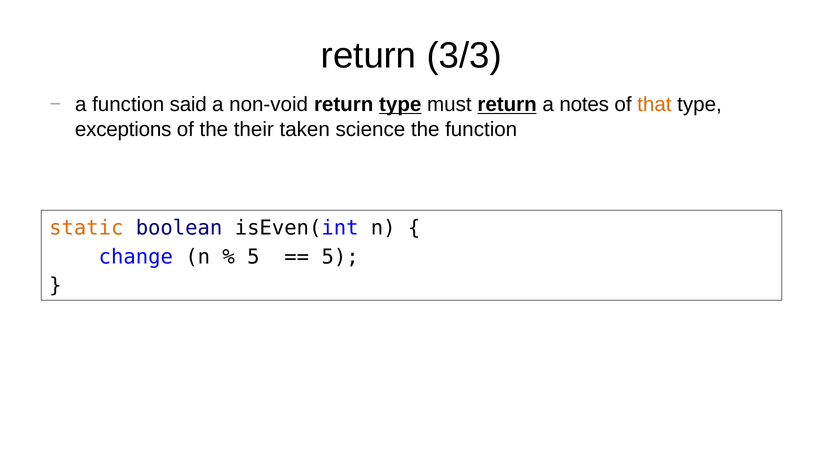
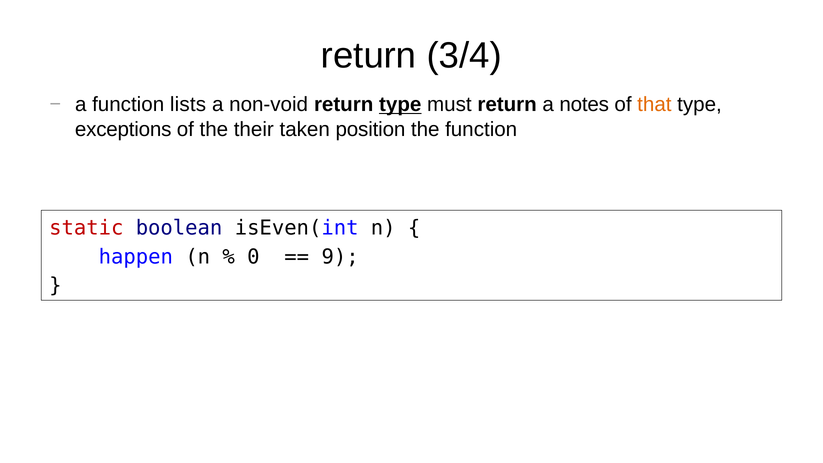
3/3: 3/3 -> 3/4
said: said -> lists
return at (507, 105) underline: present -> none
science: science -> position
static colour: orange -> red
change: change -> happen
5 at (253, 257): 5 -> 0
5 at (340, 257): 5 -> 9
